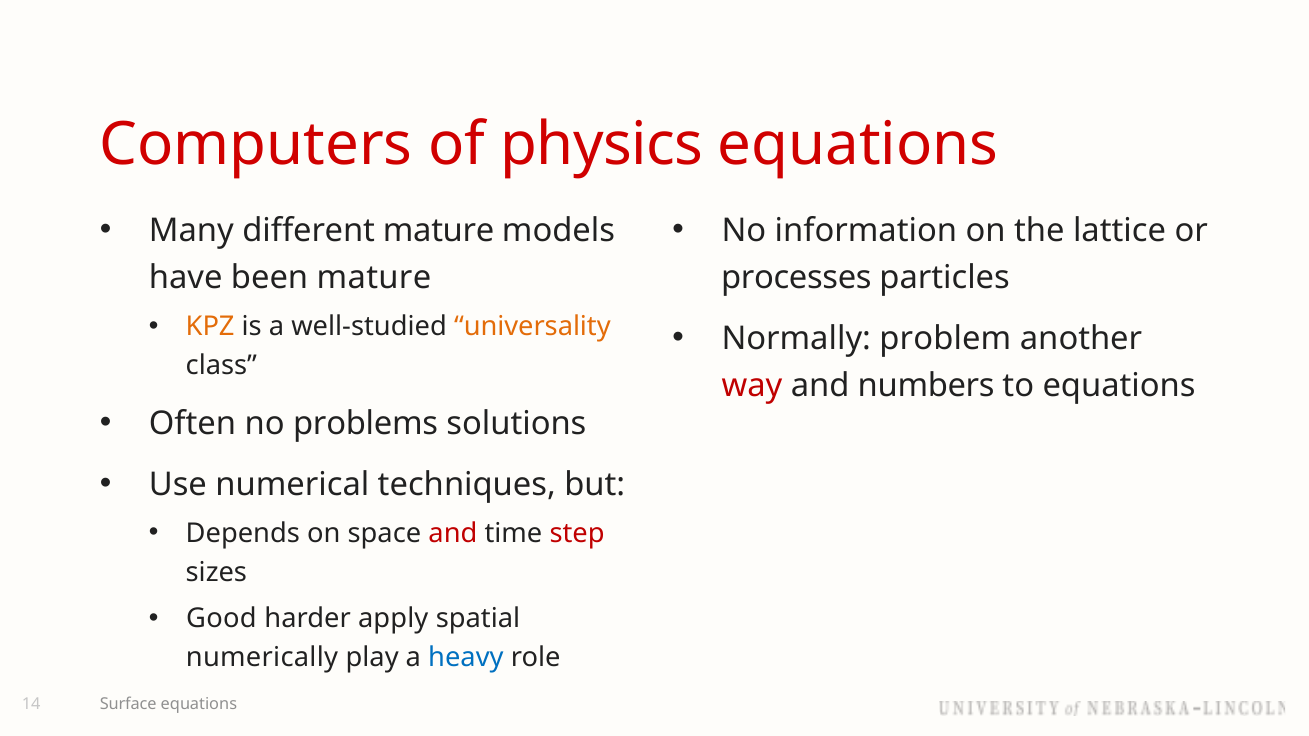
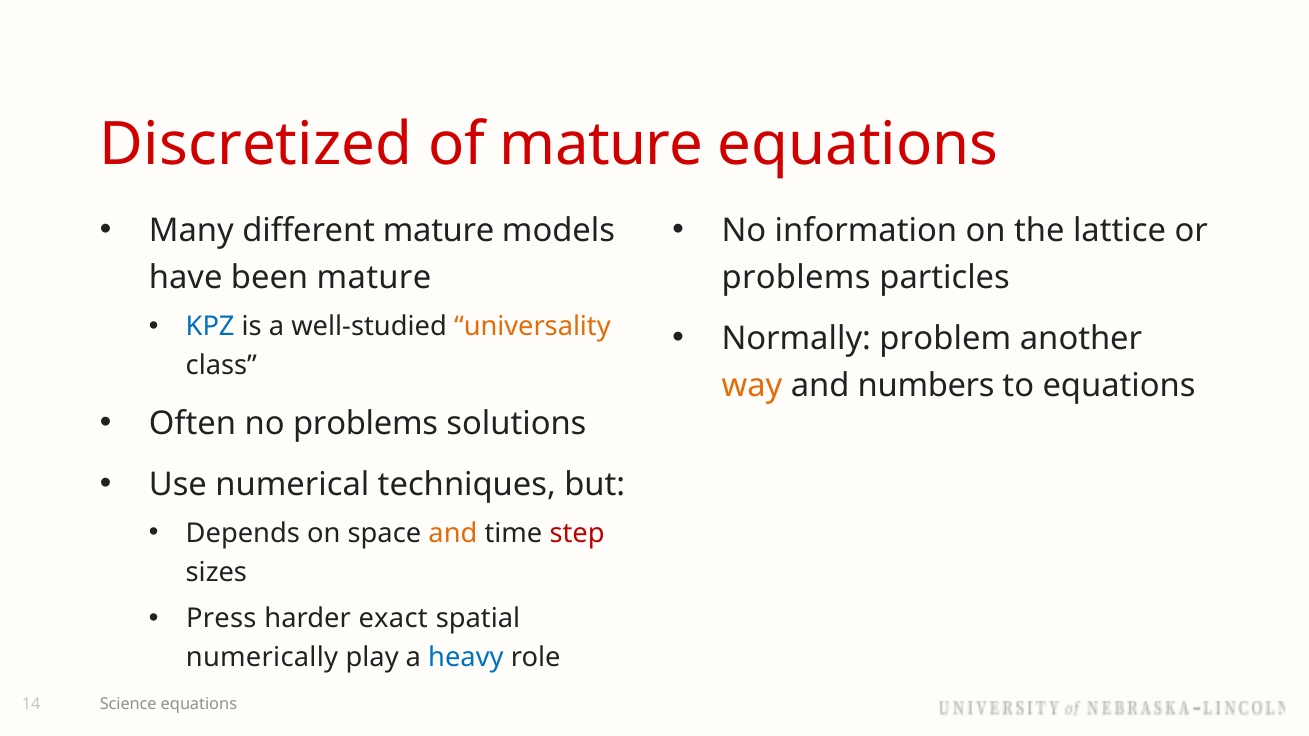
Computers: Computers -> Discretized
of physics: physics -> mature
processes at (796, 278): processes -> problems
KPZ colour: orange -> blue
way colour: red -> orange
and at (453, 534) colour: red -> orange
Good: Good -> Press
apply: apply -> exact
Surface: Surface -> Science
